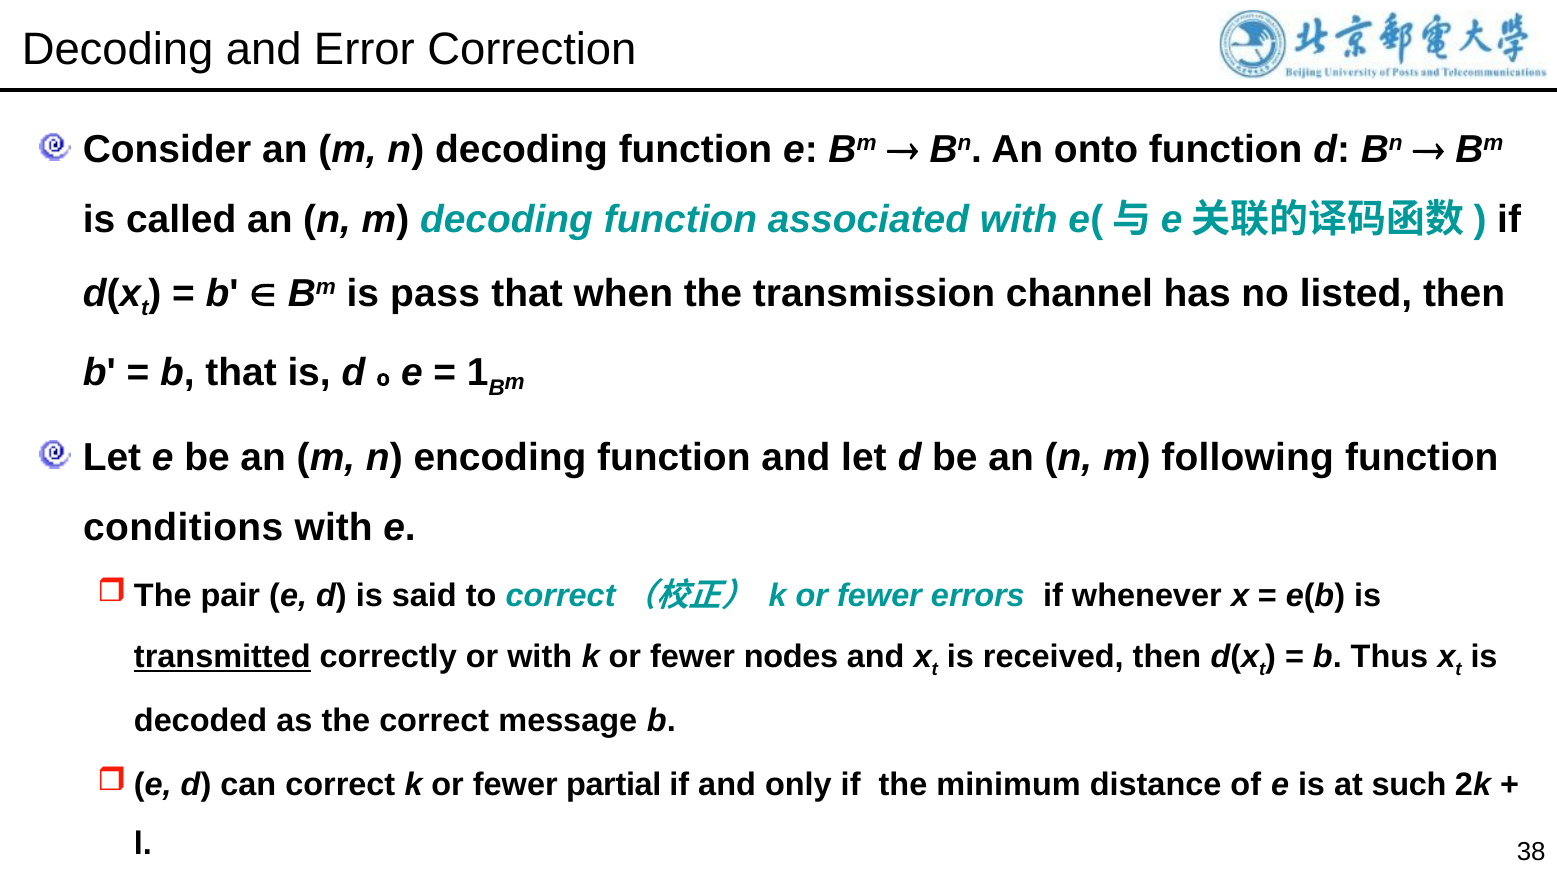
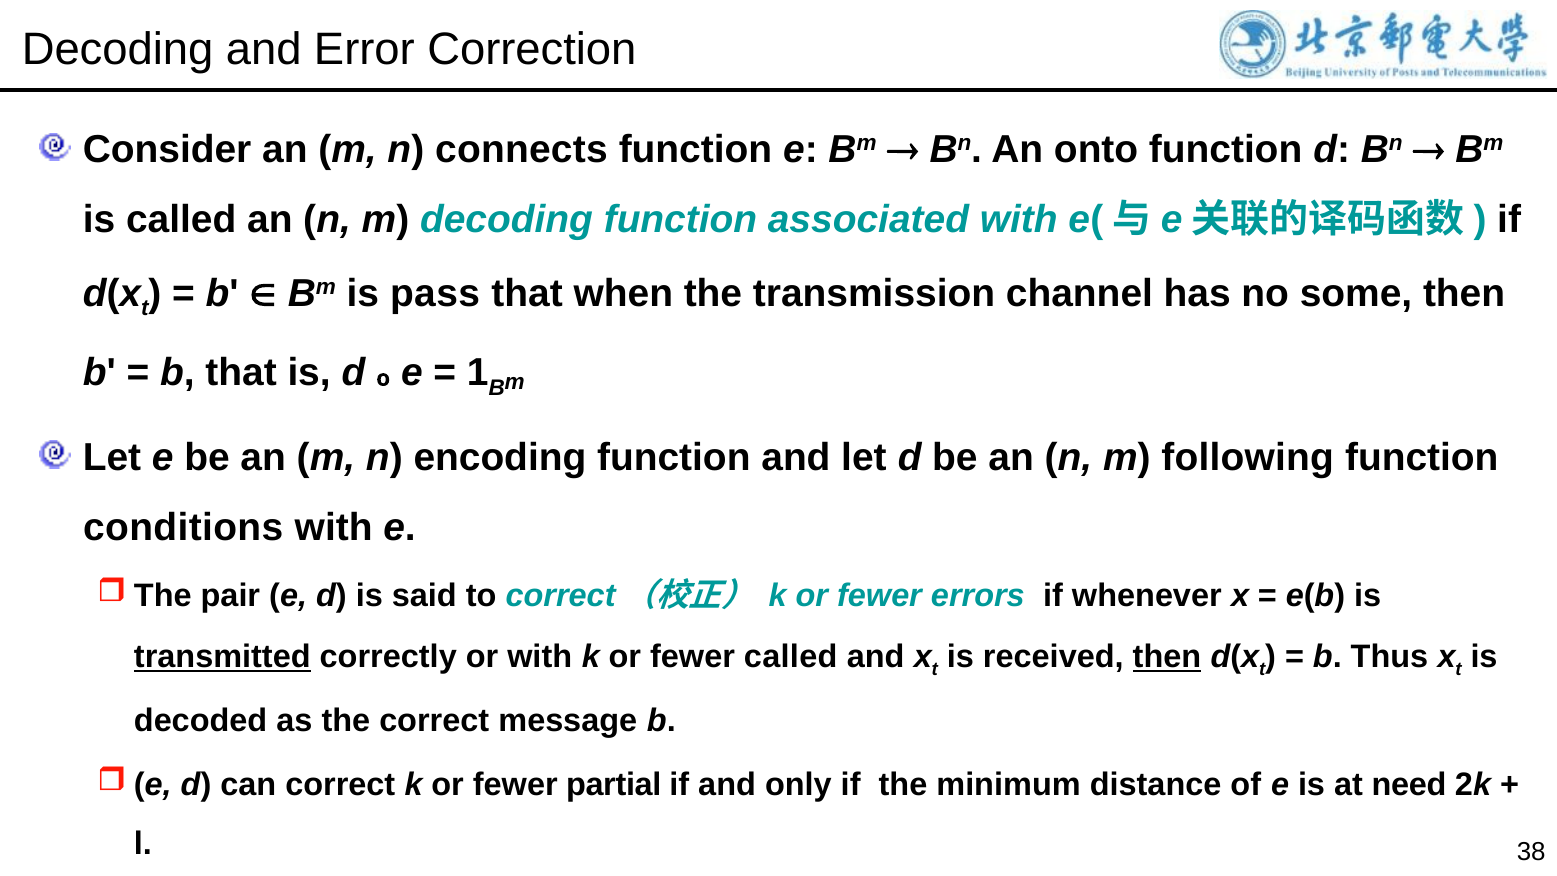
n decoding: decoding -> connects
listed: listed -> some
fewer nodes: nodes -> called
then at (1167, 657) underline: none -> present
such: such -> need
